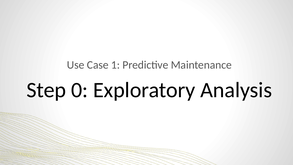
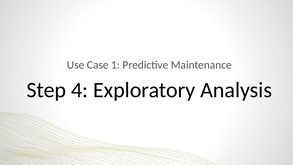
0: 0 -> 4
